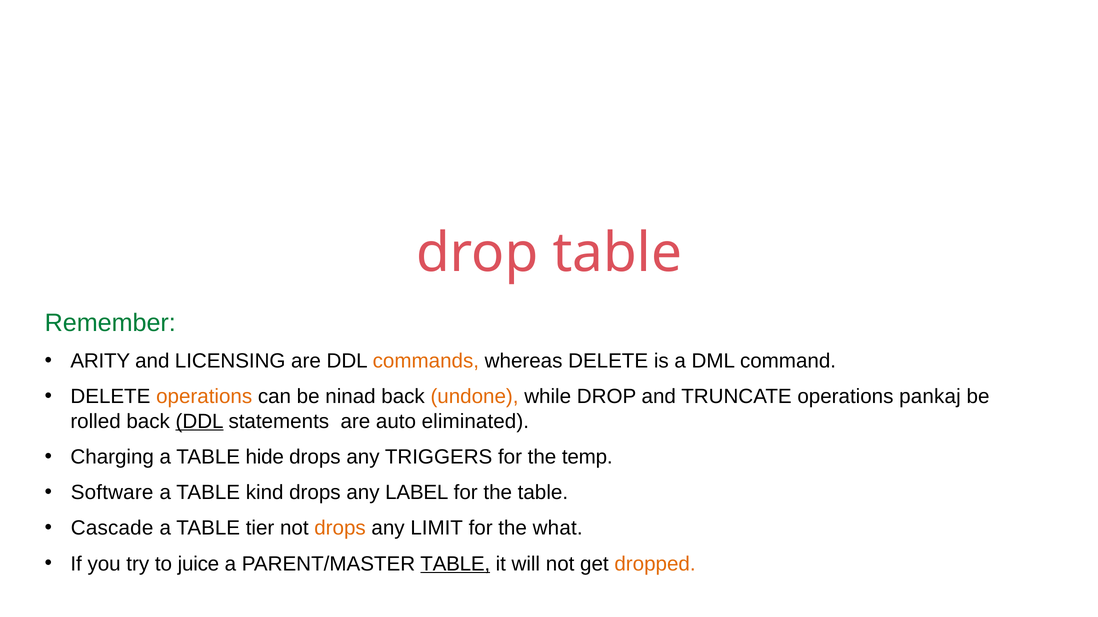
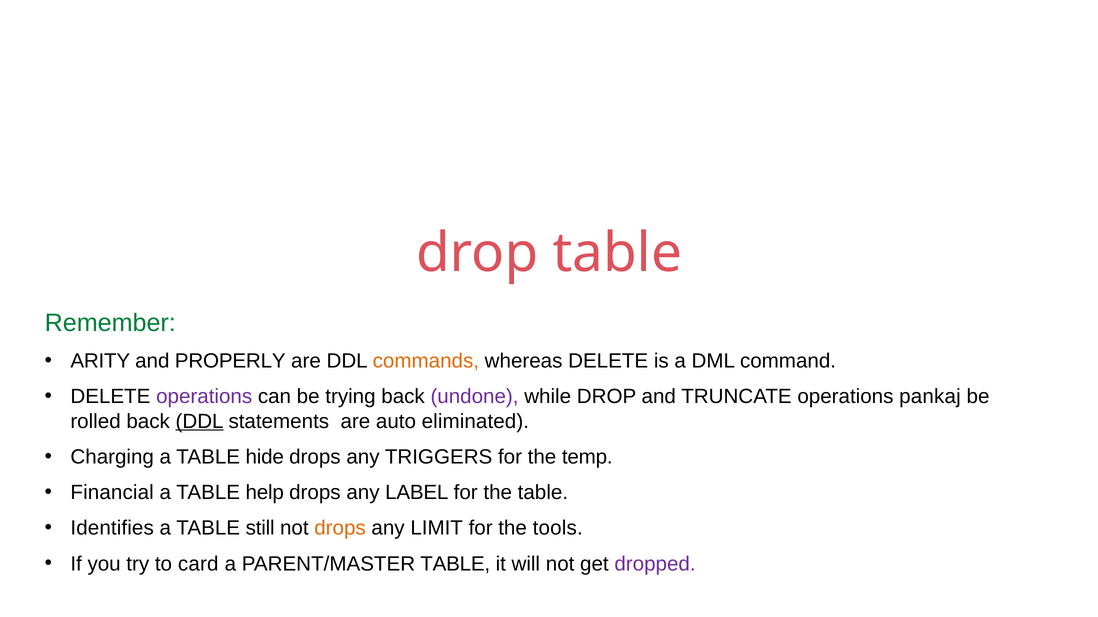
LICENSING: LICENSING -> PROPERLY
operations at (204, 397) colour: orange -> purple
ninad: ninad -> trying
undone colour: orange -> purple
Software: Software -> Financial
kind: kind -> help
Cascade: Cascade -> Identifies
tier: tier -> still
what: what -> tools
juice: juice -> card
TABLE at (455, 564) underline: present -> none
dropped colour: orange -> purple
